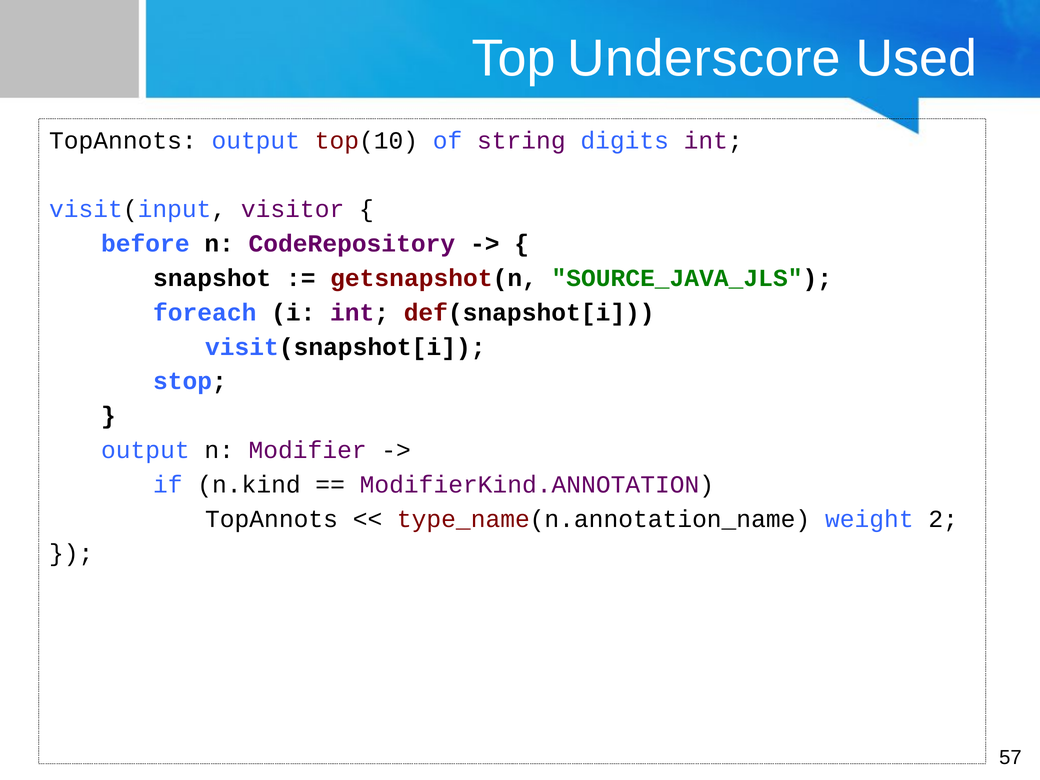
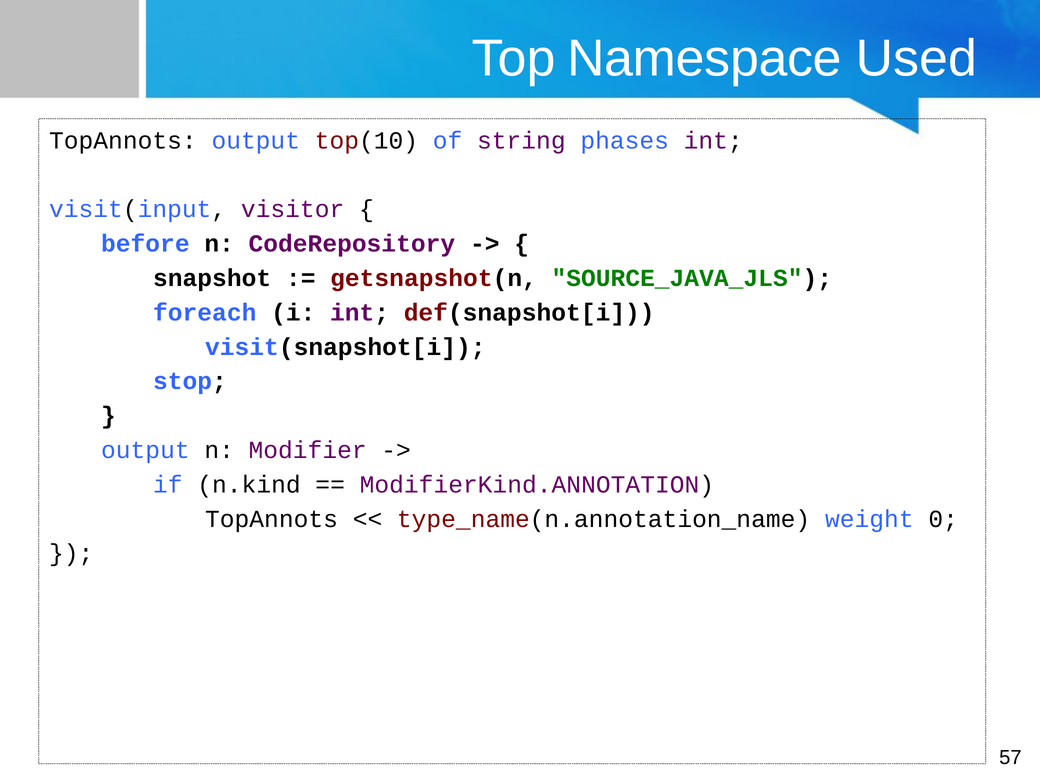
Underscore: Underscore -> Namespace
digits: digits -> phases
2: 2 -> 0
